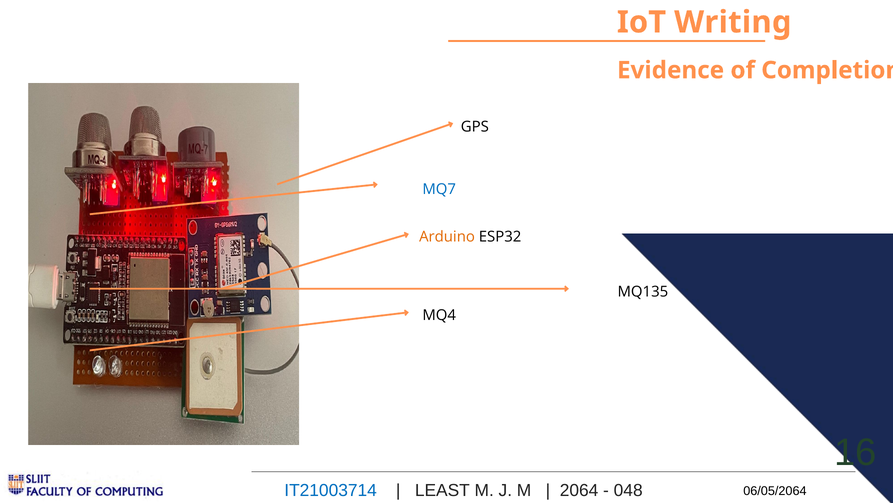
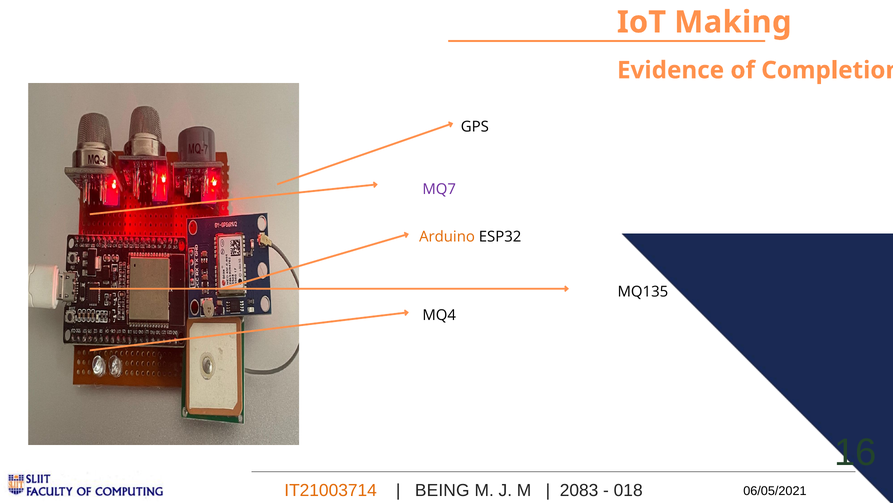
Writing: Writing -> Making
MQ7 colour: blue -> purple
IT21003714 colour: blue -> orange
LEAST: LEAST -> BEING
2064: 2064 -> 2083
048: 048 -> 018
06/05/2064: 06/05/2064 -> 06/05/2021
